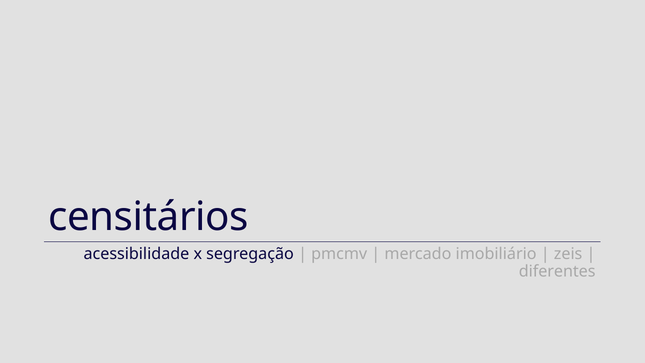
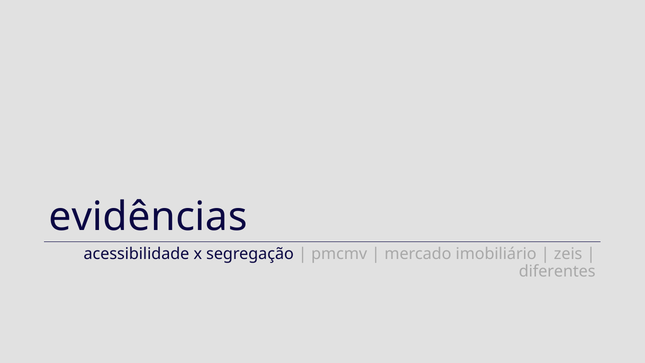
censitários: censitários -> evidências
